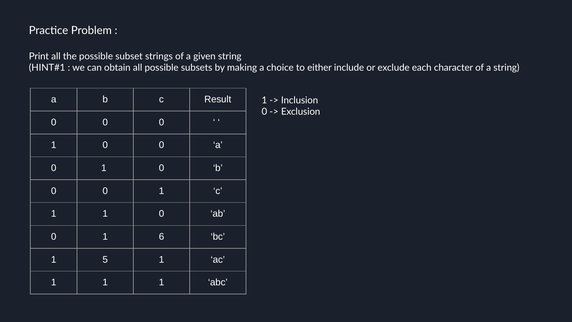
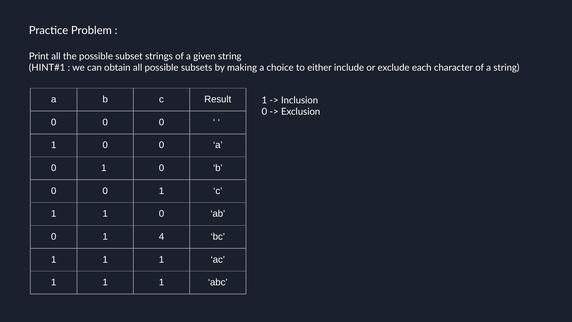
6: 6 -> 4
5 at (105, 259): 5 -> 1
